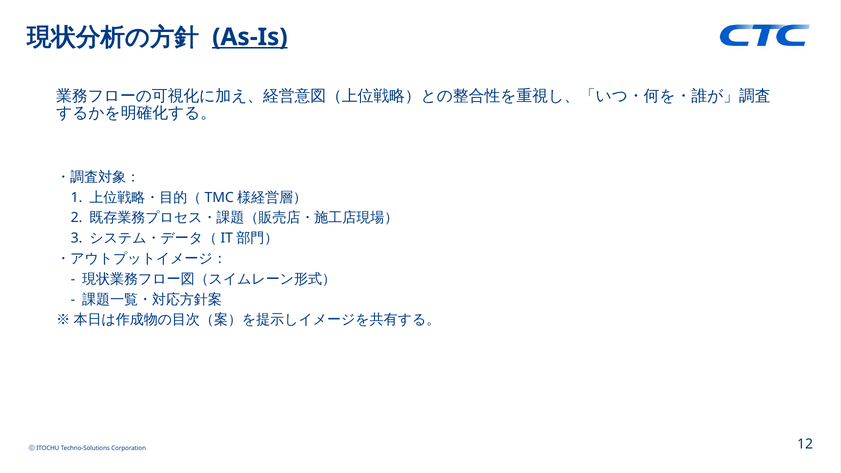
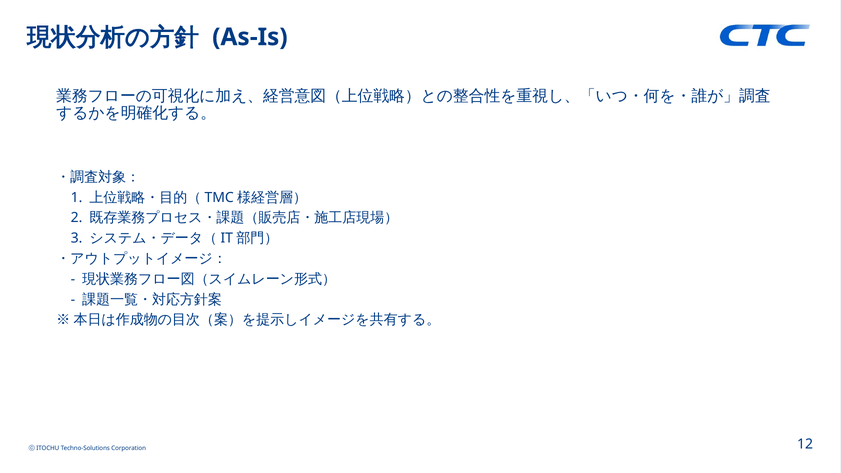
As-Is underline: present -> none
